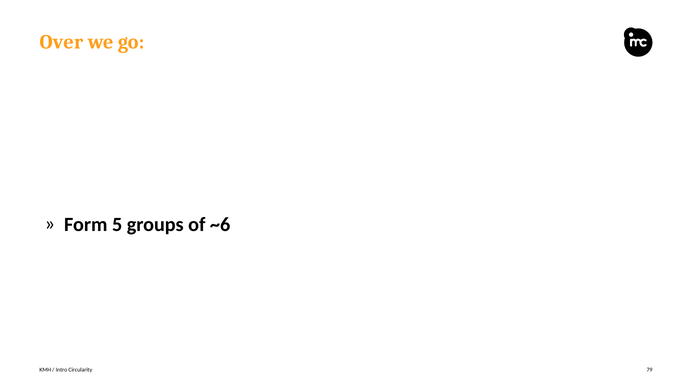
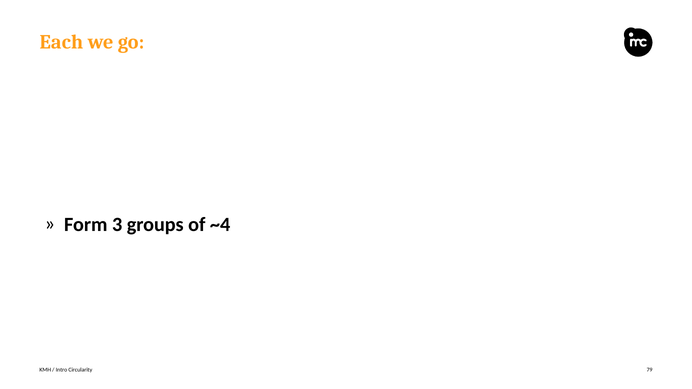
Over: Over -> Each
5: 5 -> 3
~6: ~6 -> ~4
